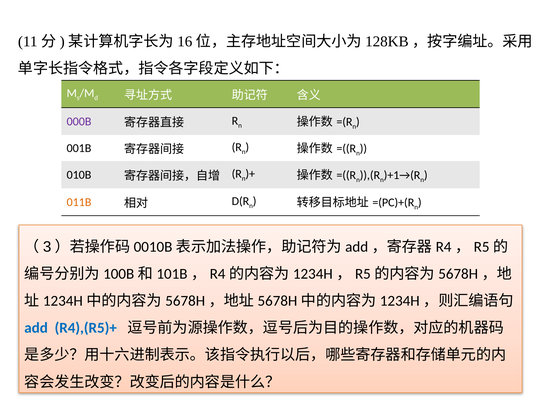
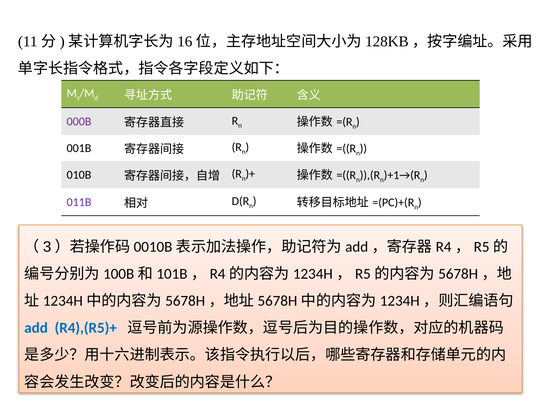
011B colour: orange -> purple
